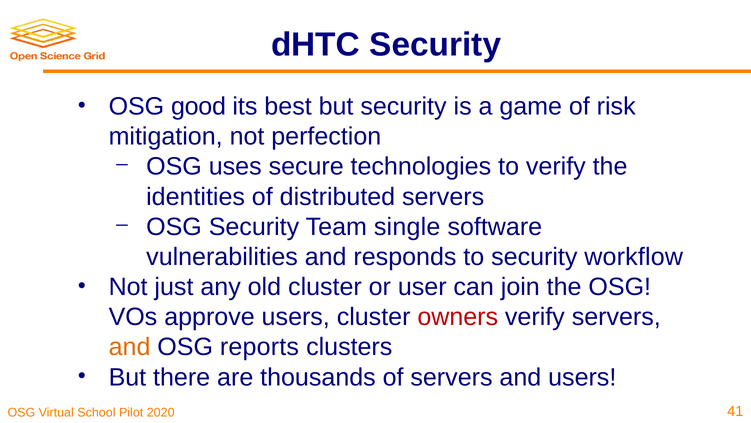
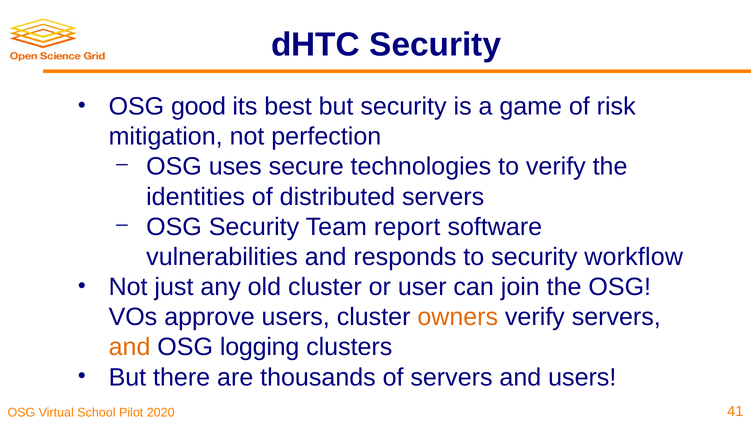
single: single -> report
owners colour: red -> orange
reports: reports -> logging
